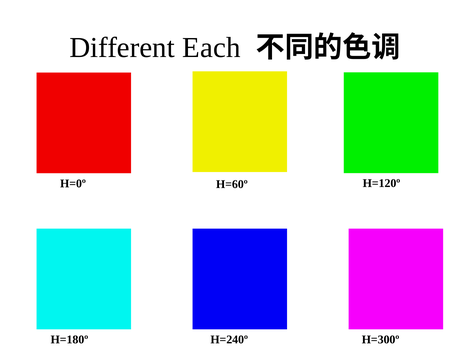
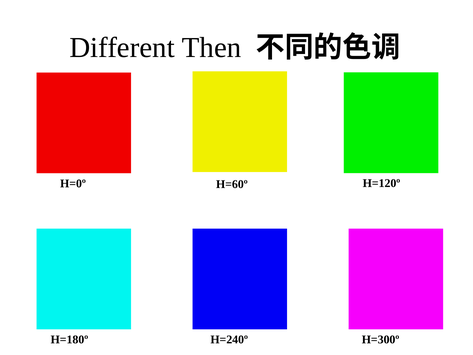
Each: Each -> Then
